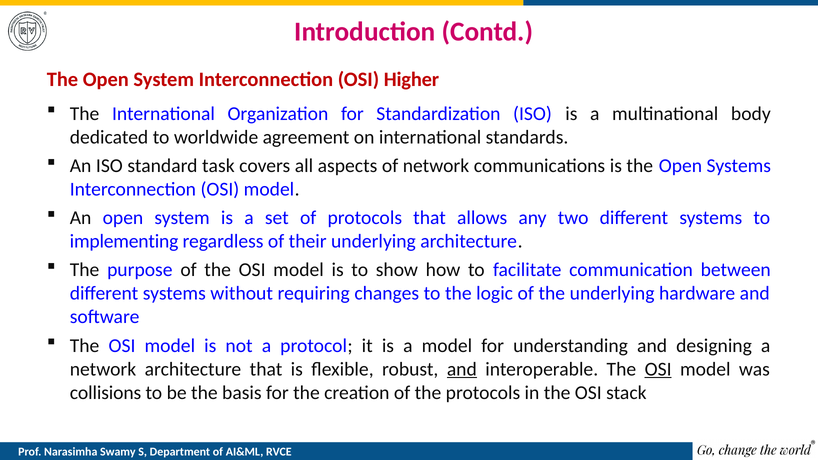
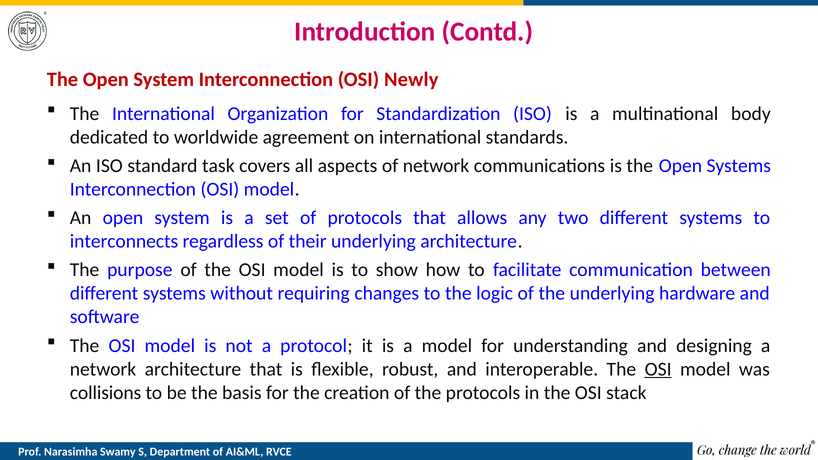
Higher: Higher -> Newly
implementing: implementing -> interconnects
and at (462, 369) underline: present -> none
